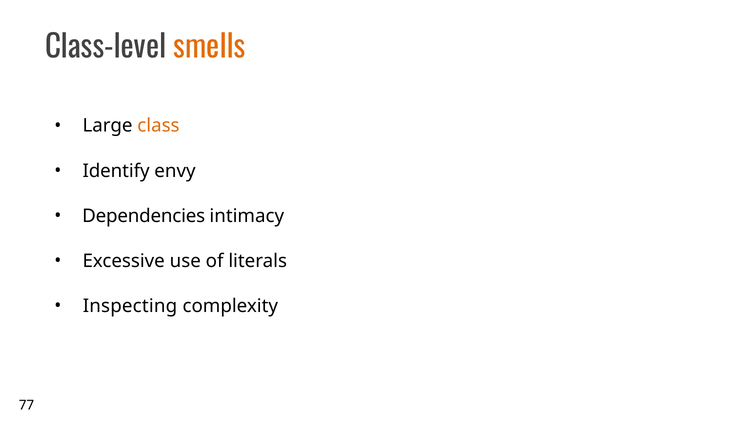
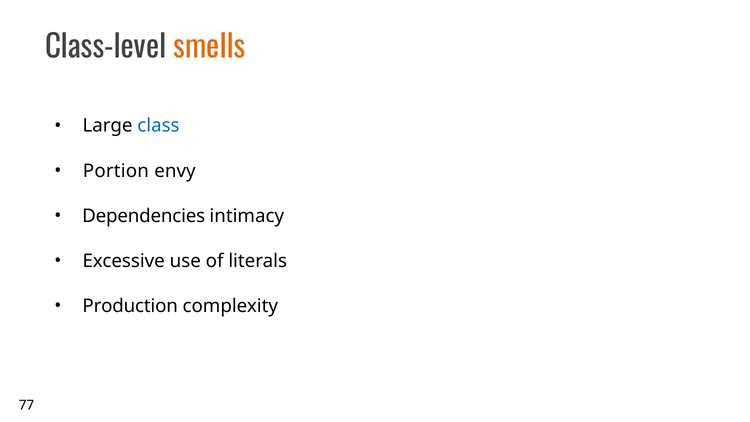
class colour: orange -> blue
Identify: Identify -> Portion
Inspecting: Inspecting -> Production
